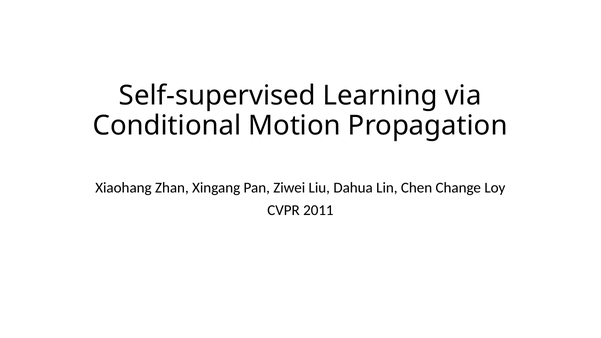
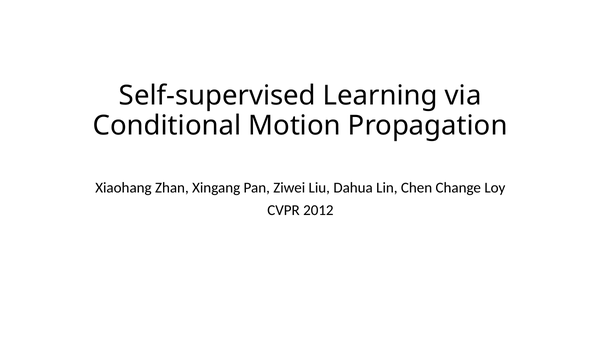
2011: 2011 -> 2012
